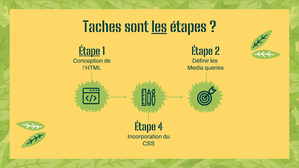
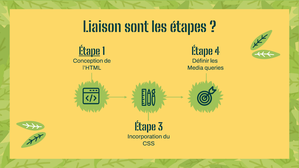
Taches: Taches -> Liaison
les at (159, 27) underline: present -> none
2: 2 -> 4
4: 4 -> 3
